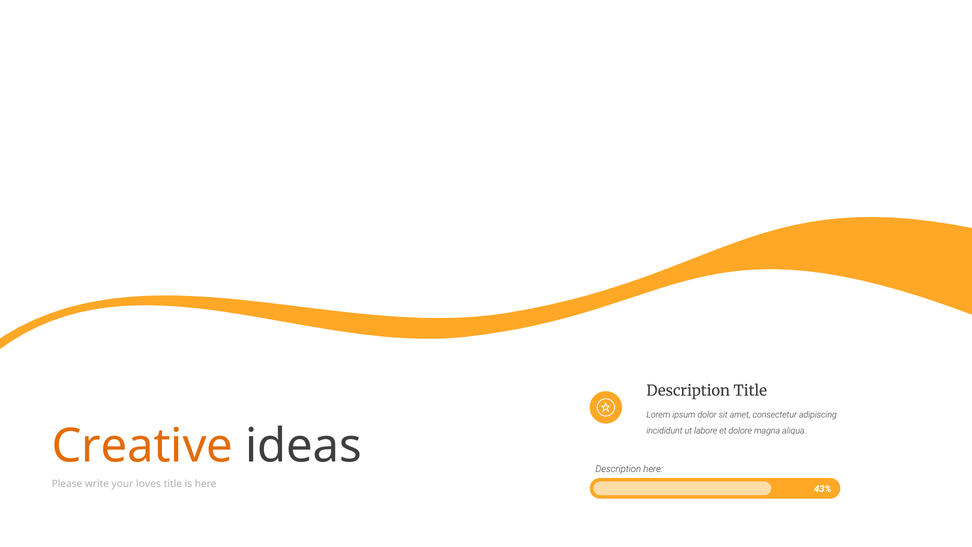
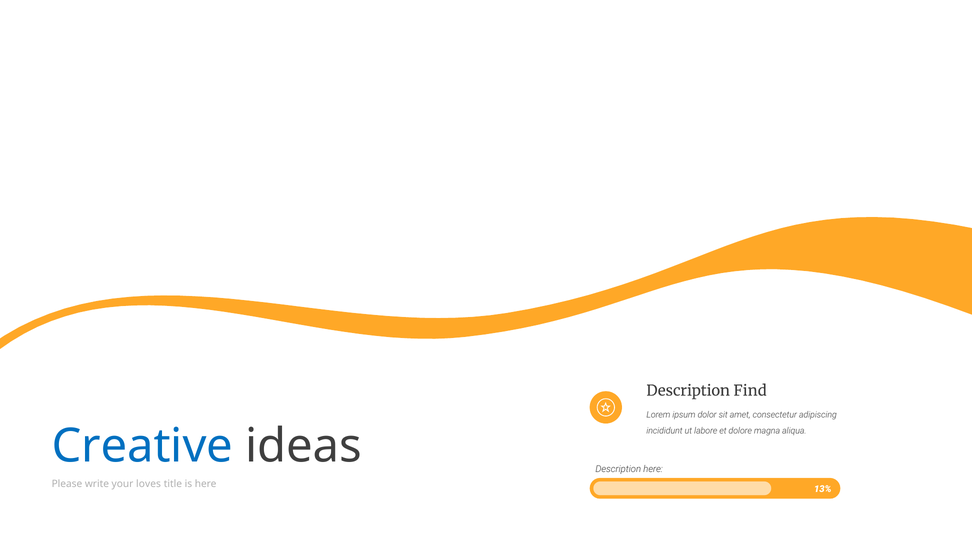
Description Title: Title -> Find
Creative colour: orange -> blue
43%: 43% -> 13%
